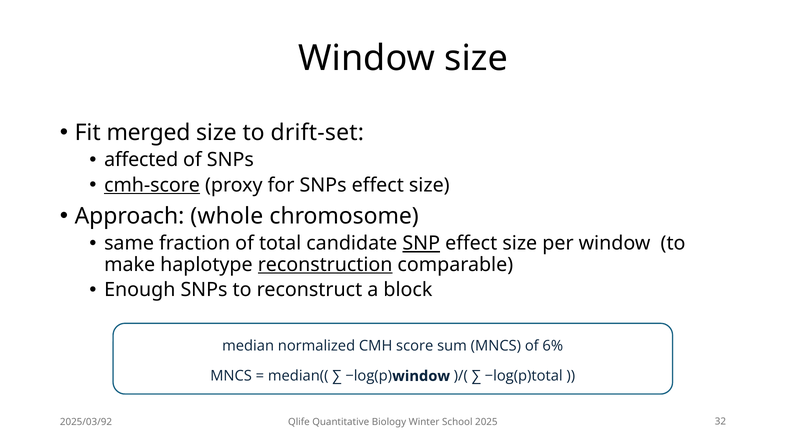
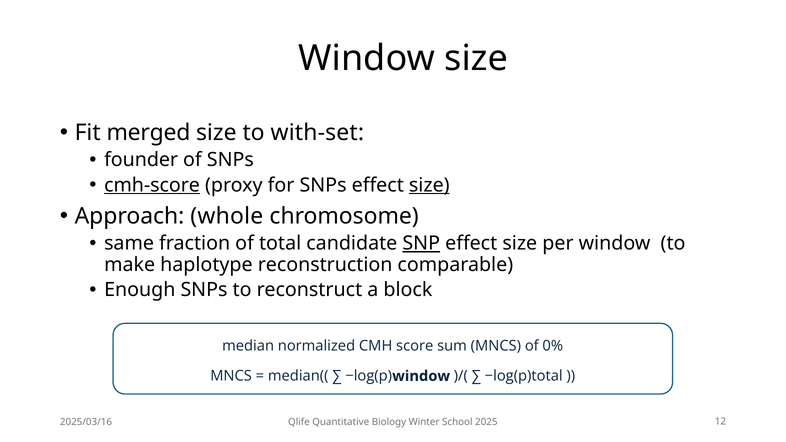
drift-set: drift-set -> with-set
affected: affected -> founder
size at (429, 185) underline: none -> present
reconstruction underline: present -> none
6%: 6% -> 0%
2025/03/92: 2025/03/92 -> 2025/03/16
32: 32 -> 12
